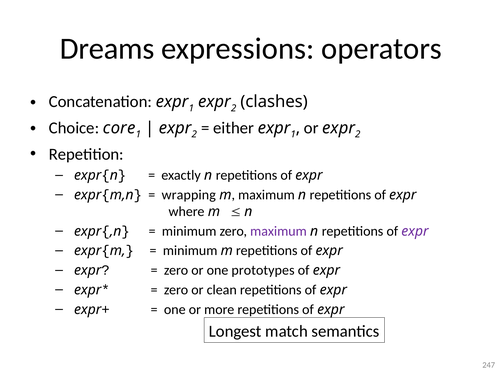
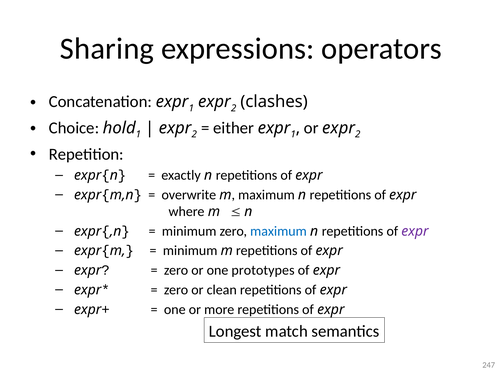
Dreams: Dreams -> Sharing
core: core -> hold
wrapping: wrapping -> overwrite
maximum at (278, 231) colour: purple -> blue
